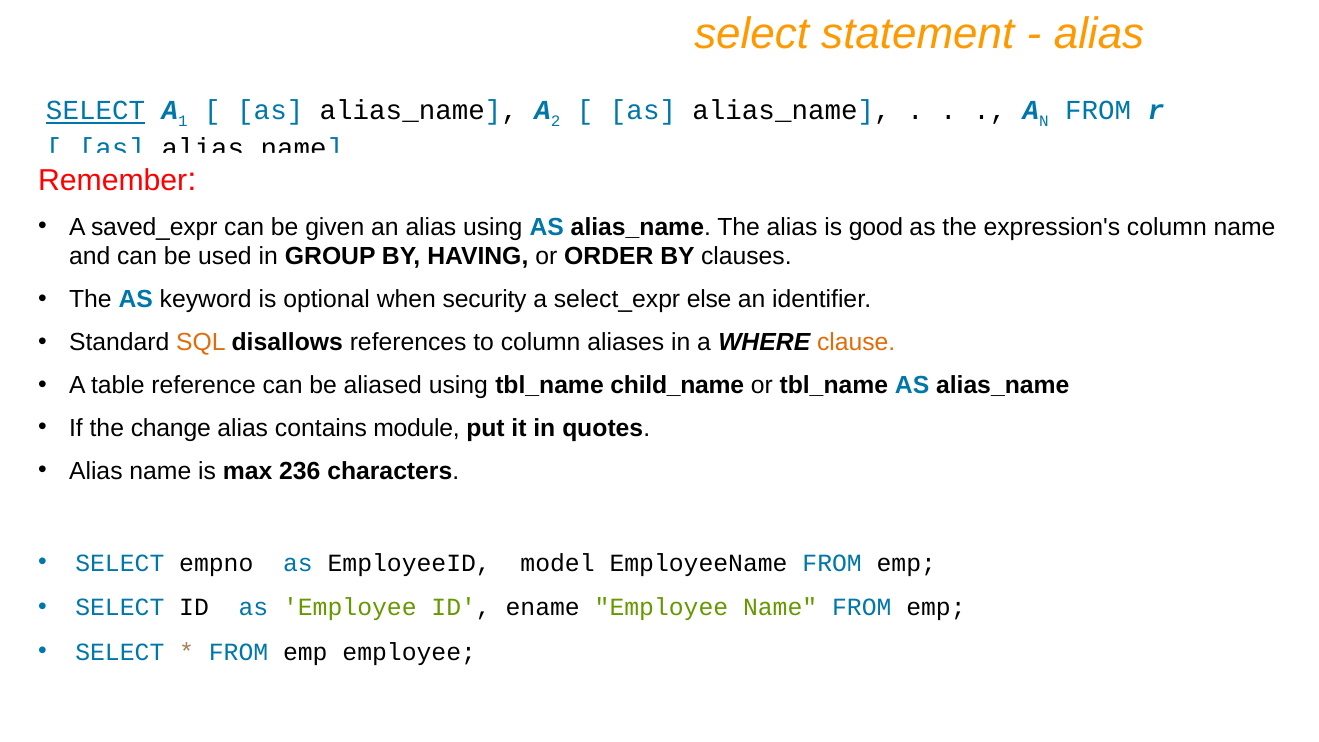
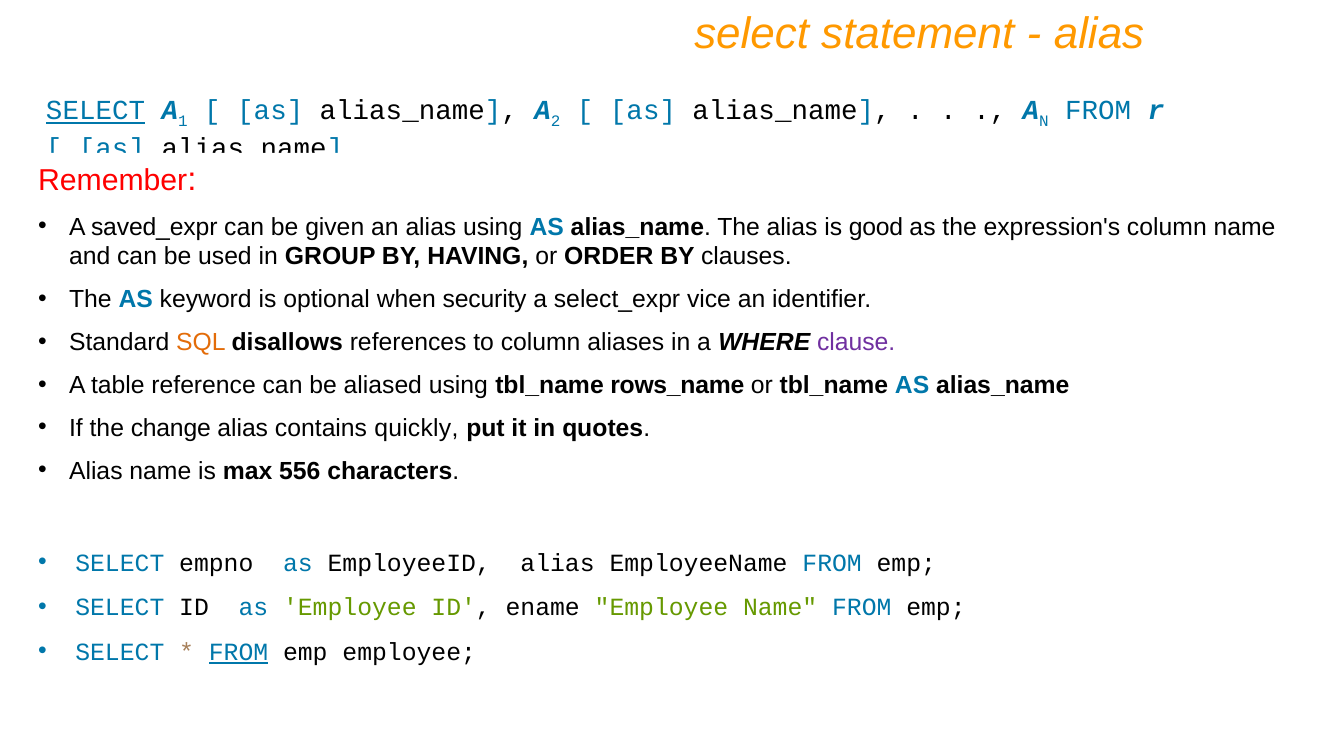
else: else -> vice
clause colour: orange -> purple
child_name: child_name -> rows_name
module: module -> quickly
236: 236 -> 556
EmployeeID model: model -> alias
FROM at (239, 652) underline: none -> present
